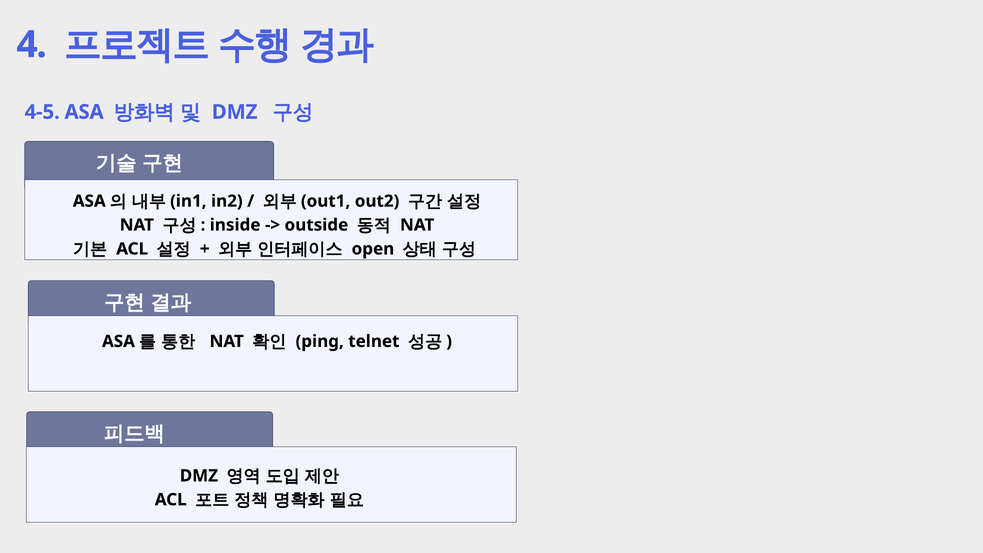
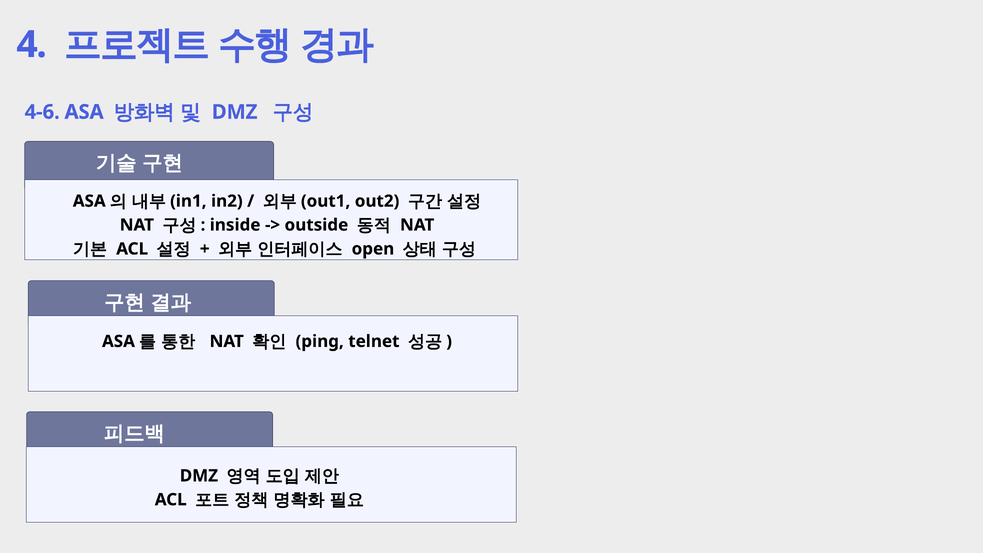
4-5: 4-5 -> 4-6
